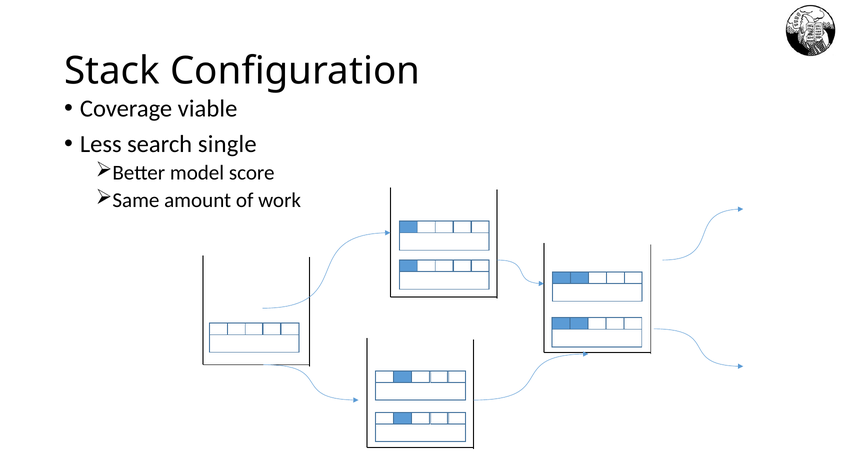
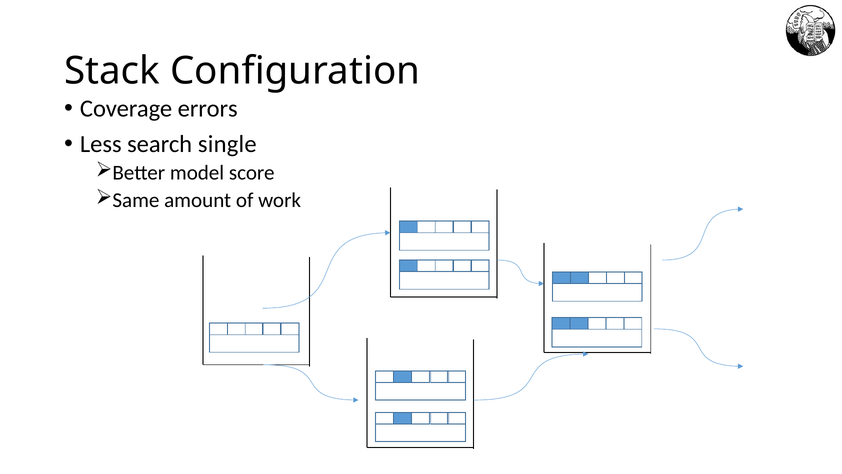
viable: viable -> errors
